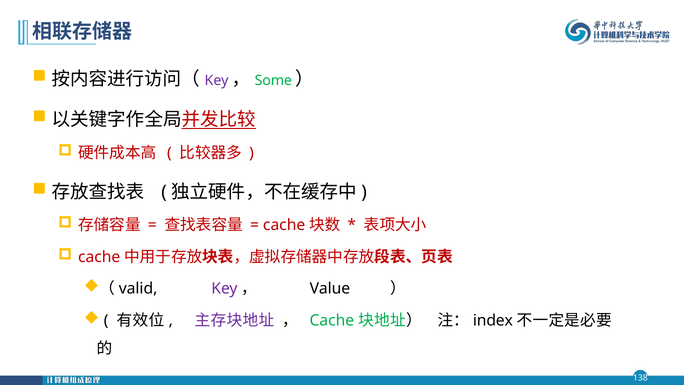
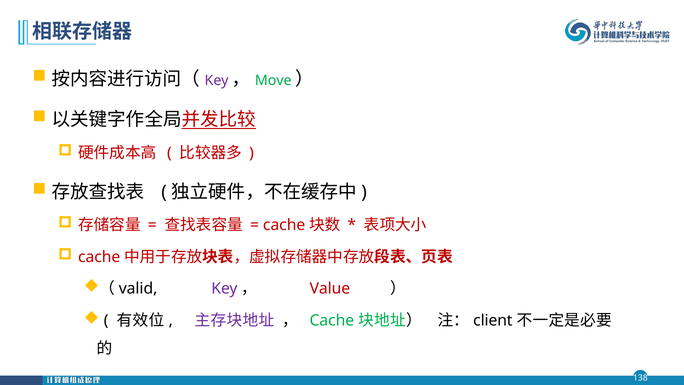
Some: Some -> Move
Value colour: black -> red
index: index -> client
